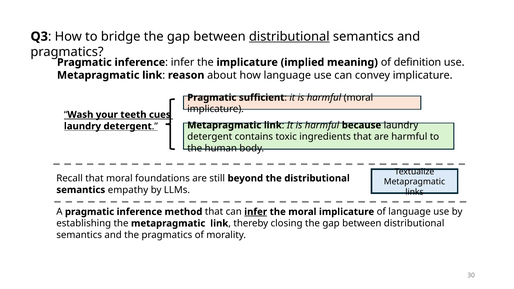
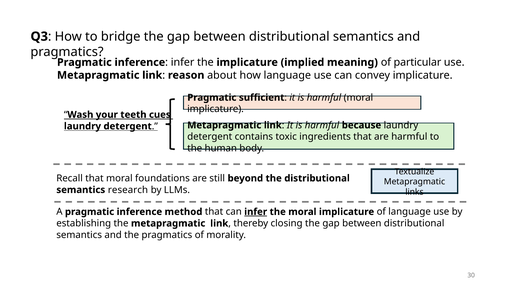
distributional at (289, 37) underline: present -> none
definition: definition -> particular
empathy: empathy -> research
